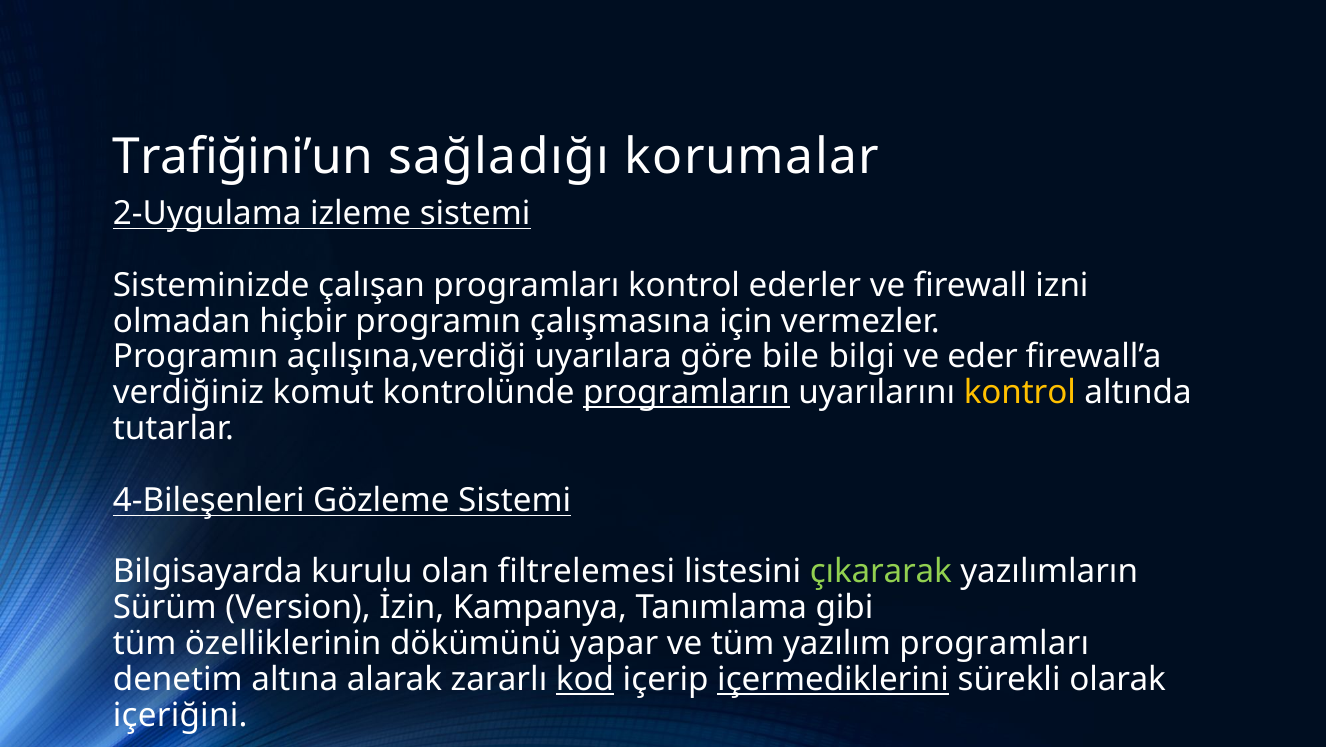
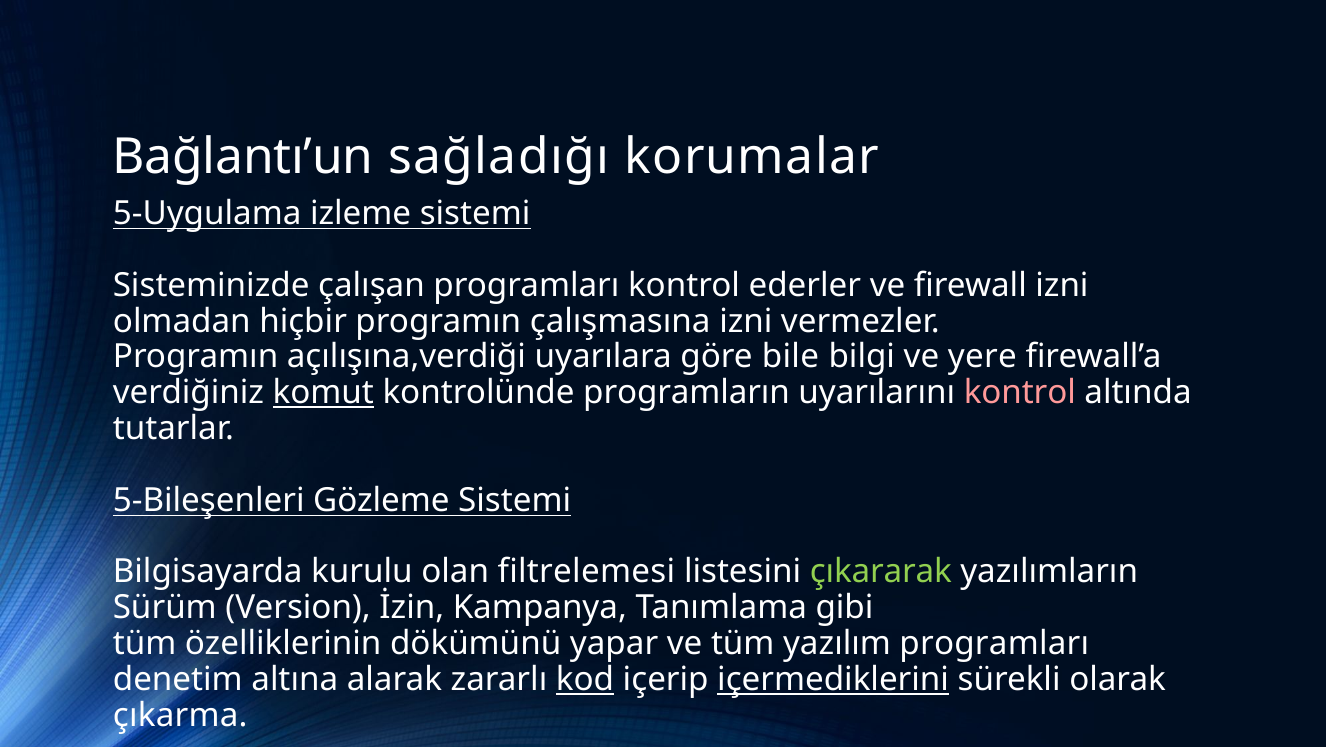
Trafiğini’un: Trafiğini’un -> Bağlantı’un
2-Uygulama: 2-Uygulama -> 5-Uygulama
çalışmasına için: için -> izni
eder: eder -> yere
komut underline: none -> present
programların underline: present -> none
kontrol at (1020, 393) colour: yellow -> pink
4-Bileşenleri: 4-Bileşenleri -> 5-Bileşenleri
içeriğini: içeriğini -> çıkarma
